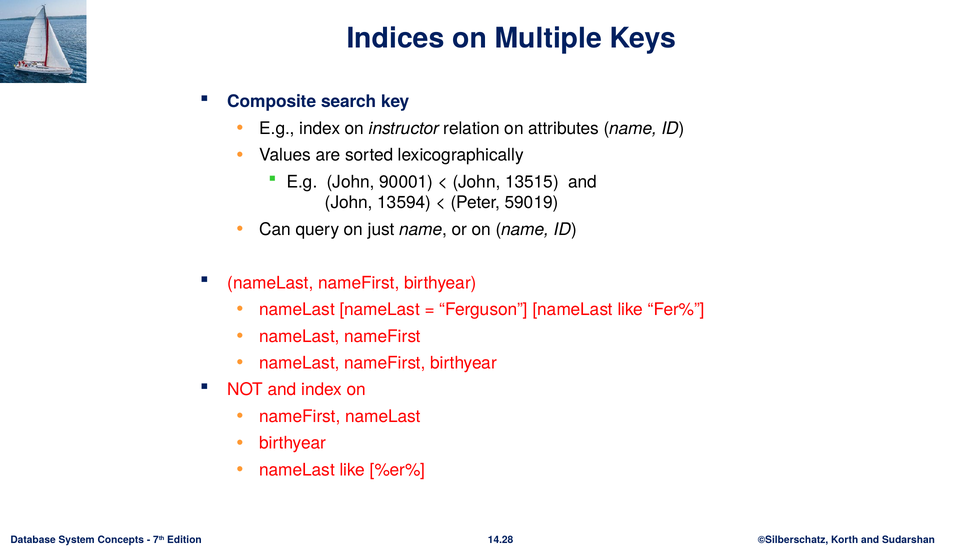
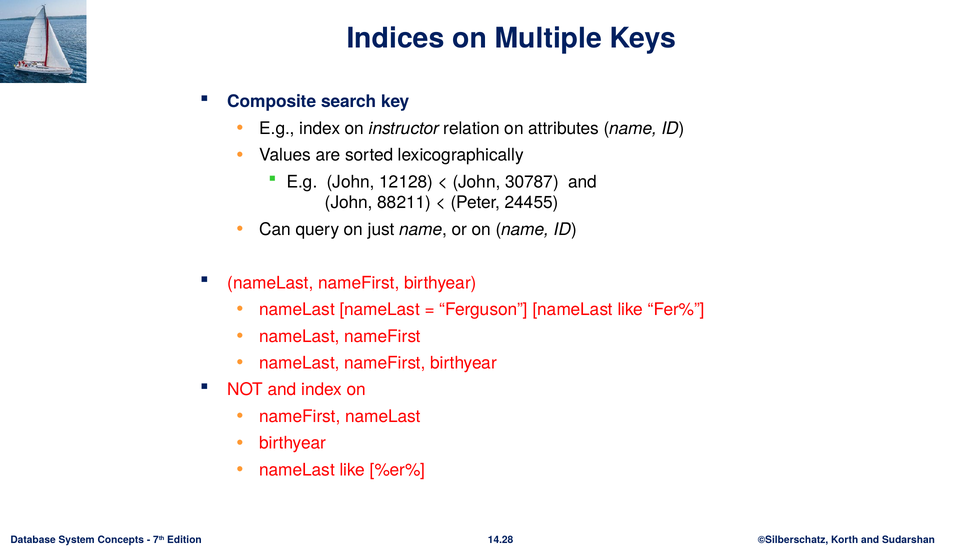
90001: 90001 -> 12128
13515: 13515 -> 30787
13594: 13594 -> 88211
59019: 59019 -> 24455
